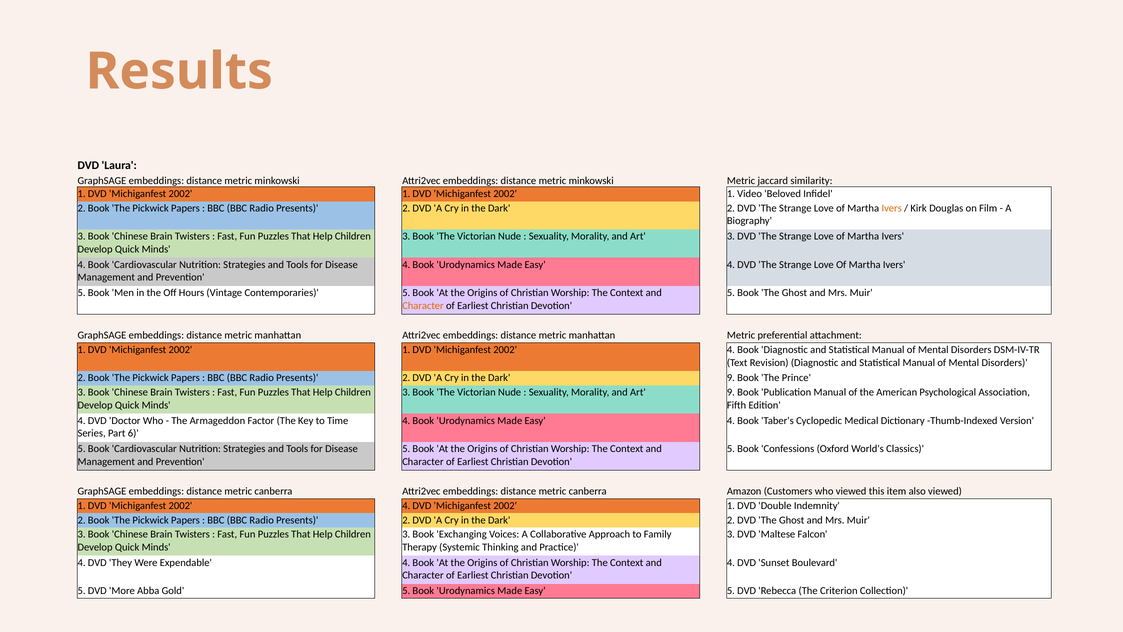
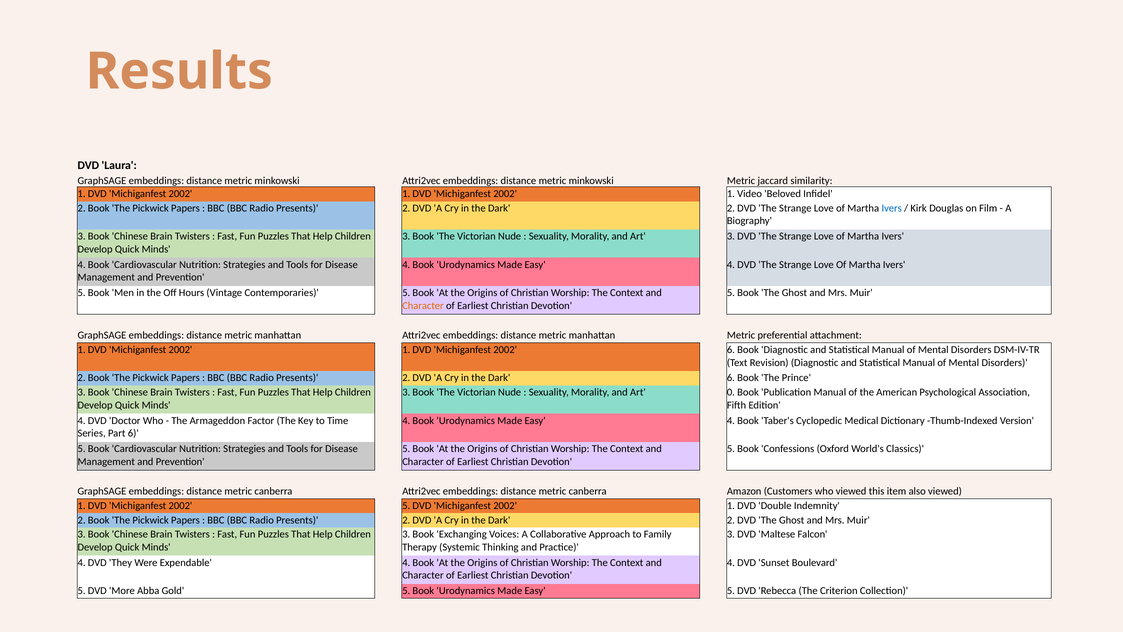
Ivers at (892, 208) colour: orange -> blue
4 at (731, 350): 4 -> 6
Dark 9: 9 -> 6
Art 9: 9 -> 0
4 at (406, 505): 4 -> 5
